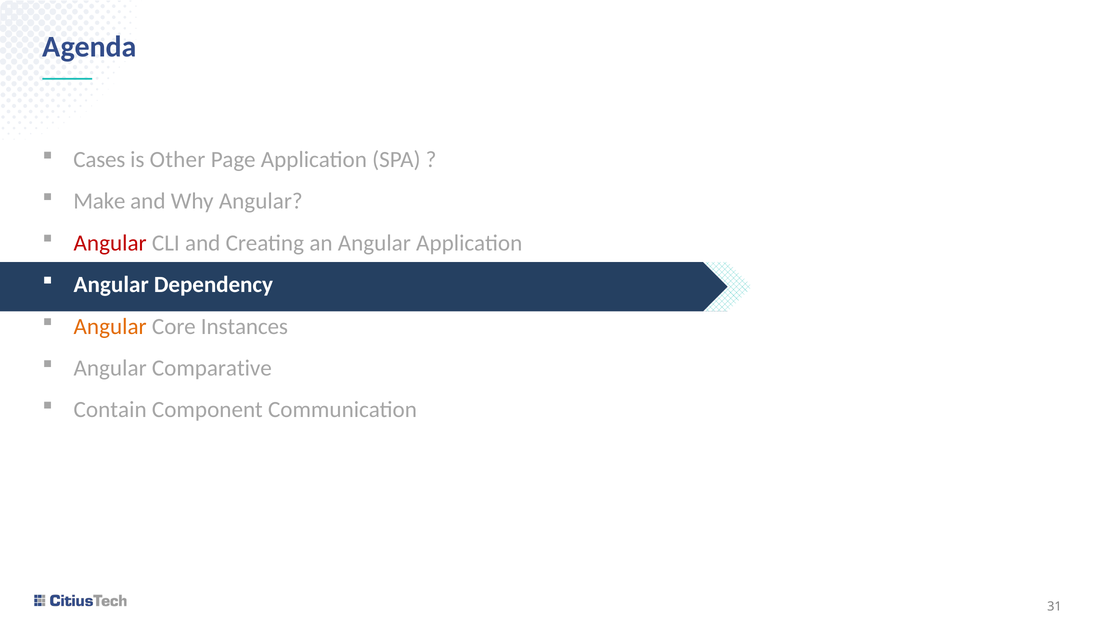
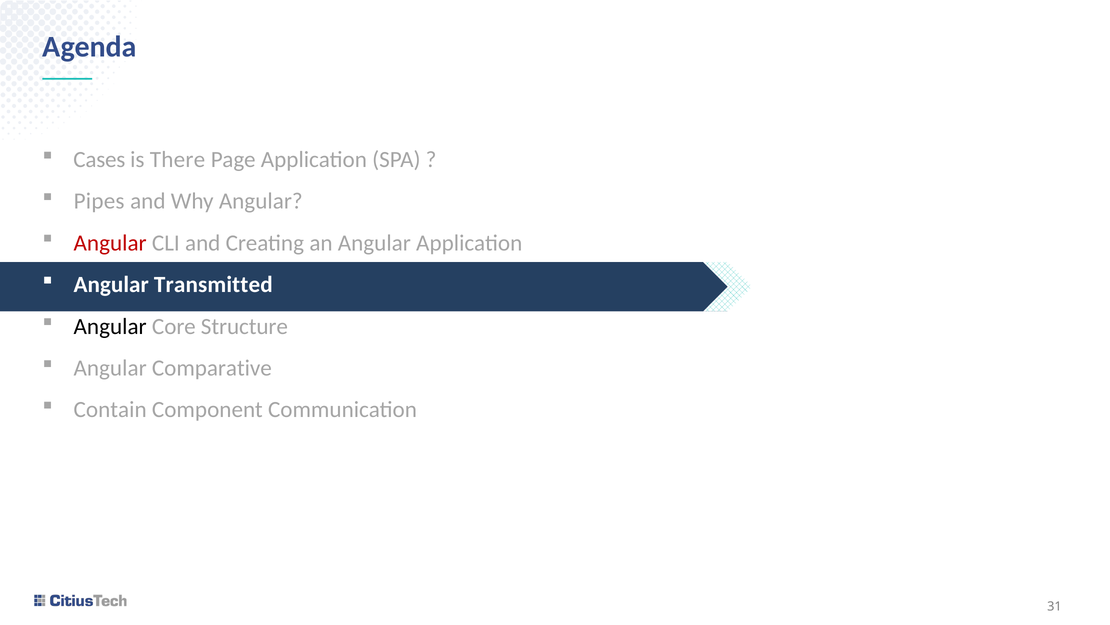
Other: Other -> There
Make: Make -> Pipes
Dependency: Dependency -> Transmitted
Angular at (110, 326) colour: orange -> black
Instances: Instances -> Structure
